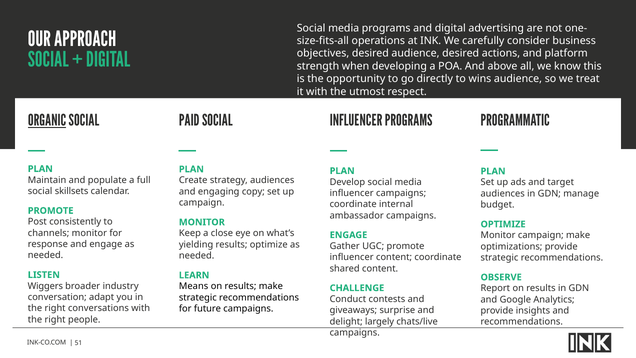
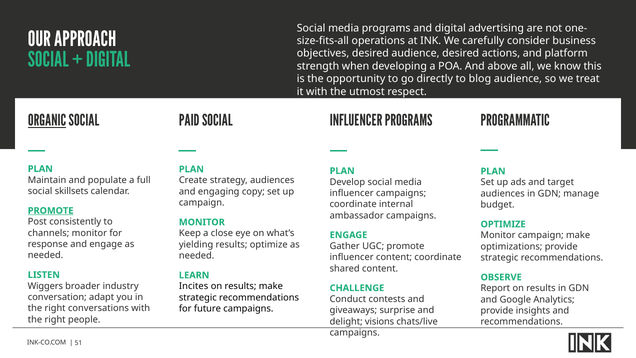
wins: wins -> blog
PROMOTE at (51, 211) underline: none -> present
Means: Means -> Incites
largely: largely -> visions
